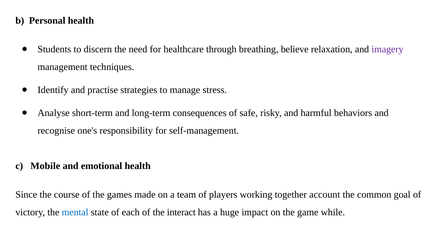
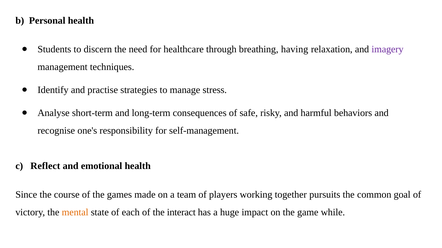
believe: believe -> having
Mobile: Mobile -> Reflect
account: account -> pursuits
mental colour: blue -> orange
